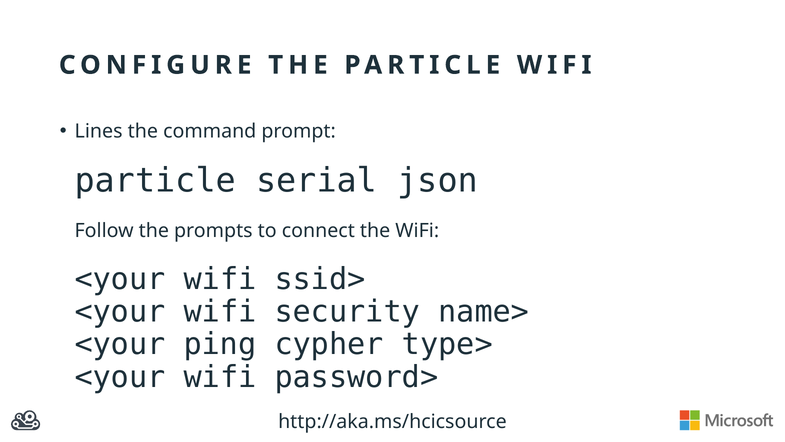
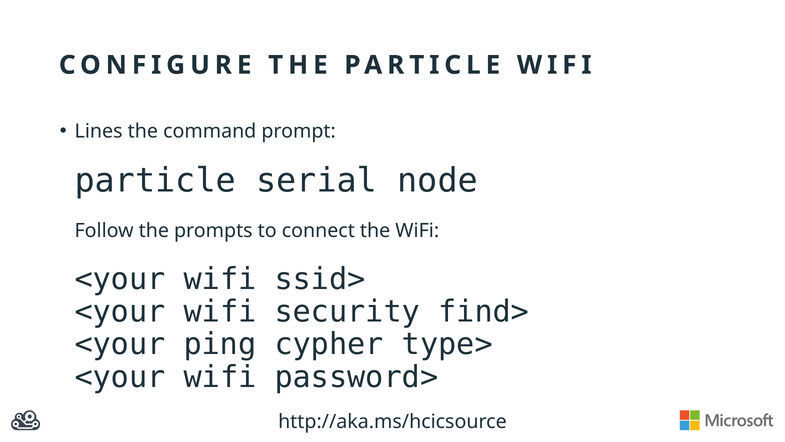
json: json -> node
name>: name> -> find>
